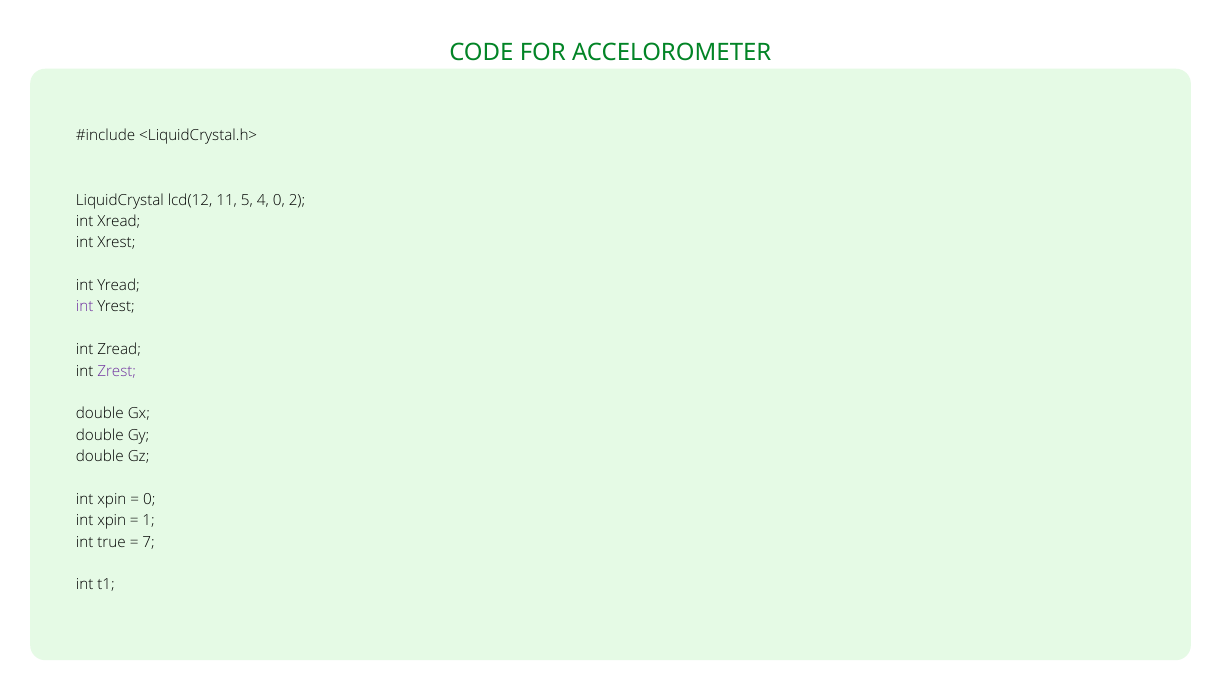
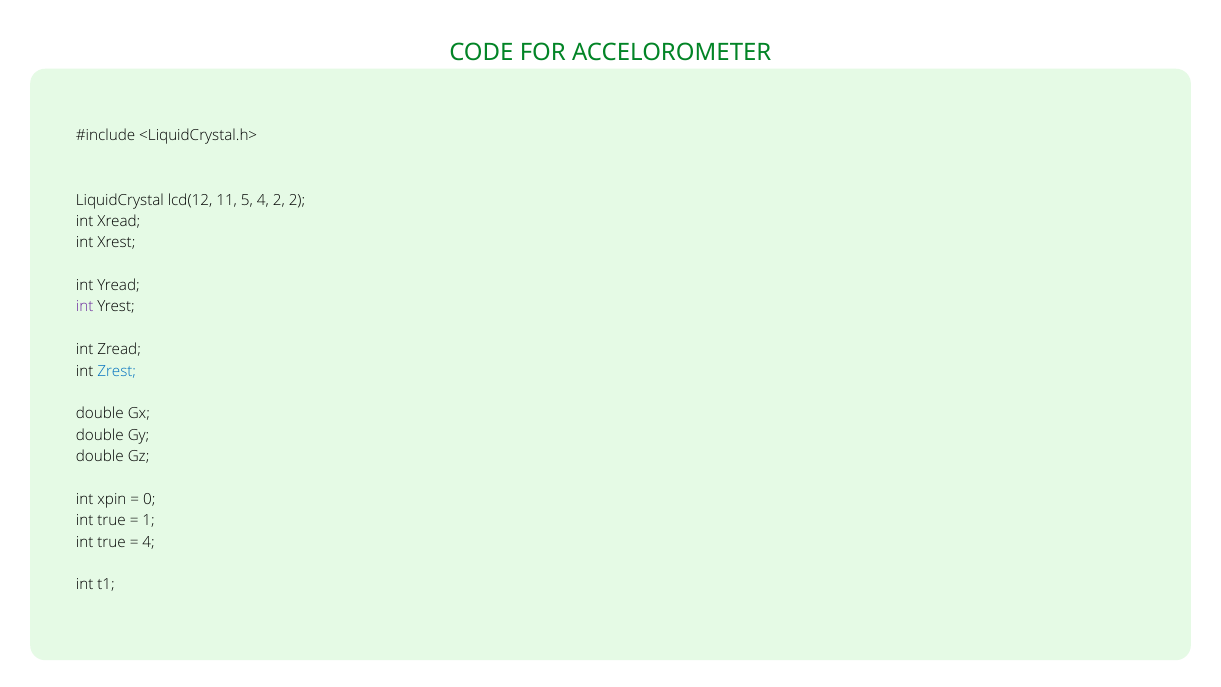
4 0: 0 -> 2
Zrest colour: purple -> blue
xpin at (112, 520): xpin -> true
7 at (149, 542): 7 -> 4
